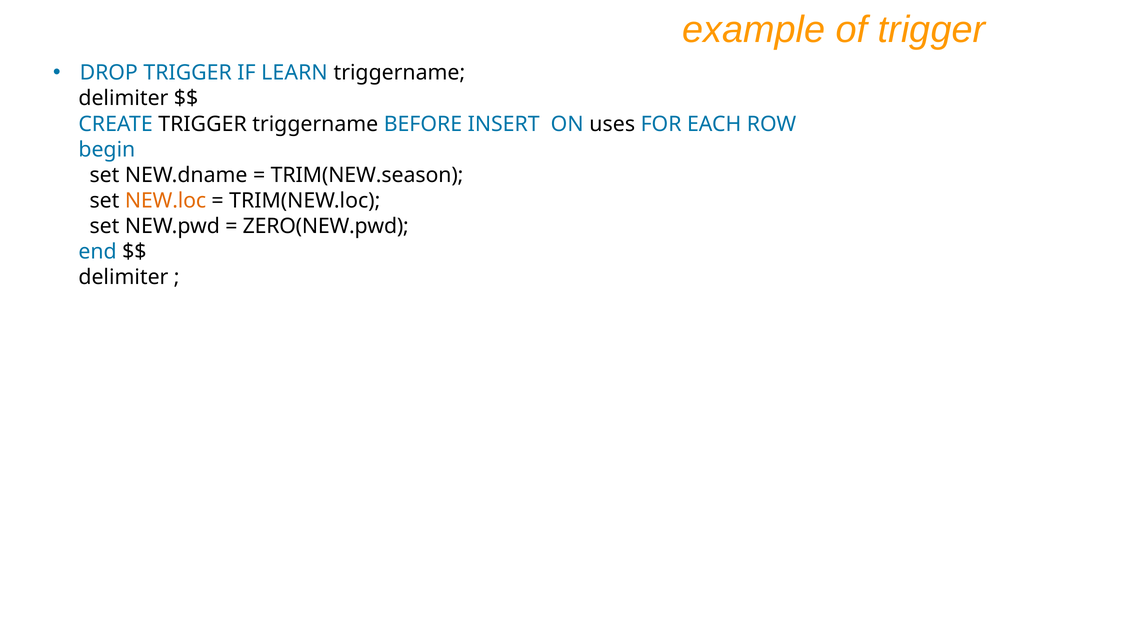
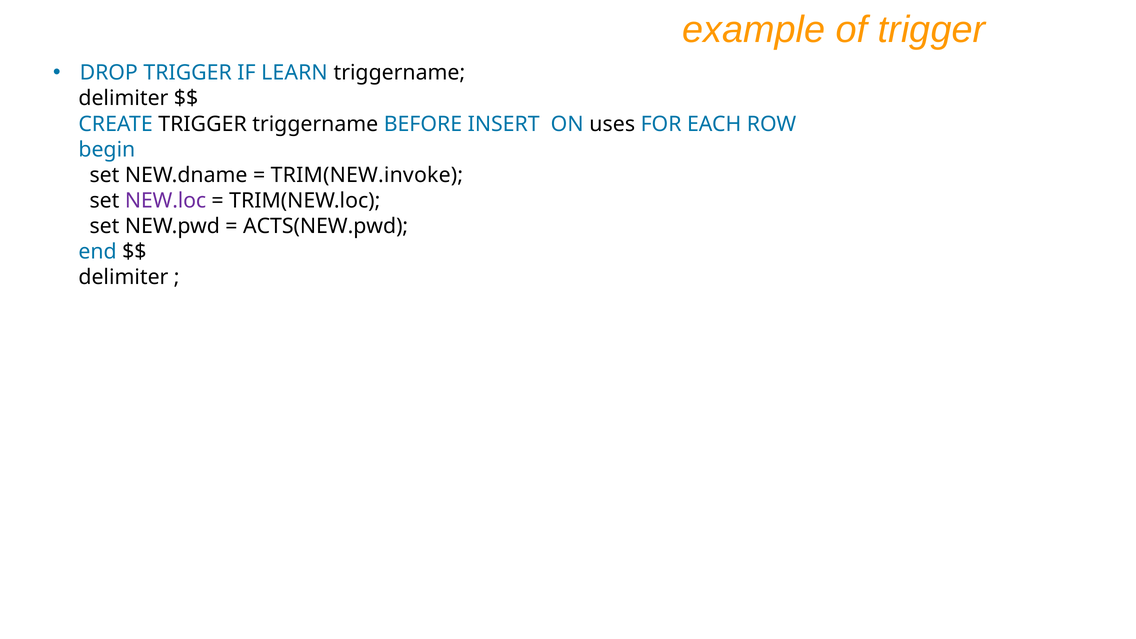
TRIM(NEW.season: TRIM(NEW.season -> TRIM(NEW.invoke
NEW.loc colour: orange -> purple
ZERO(NEW.pwd: ZERO(NEW.pwd -> ACTS(NEW.pwd
